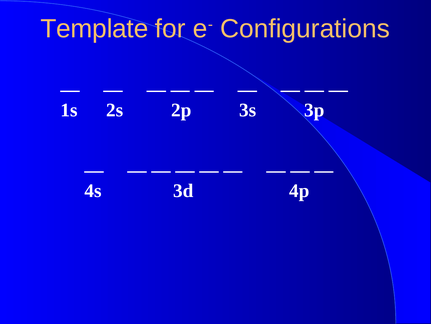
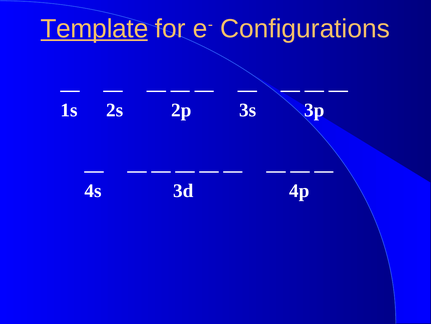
Template underline: none -> present
